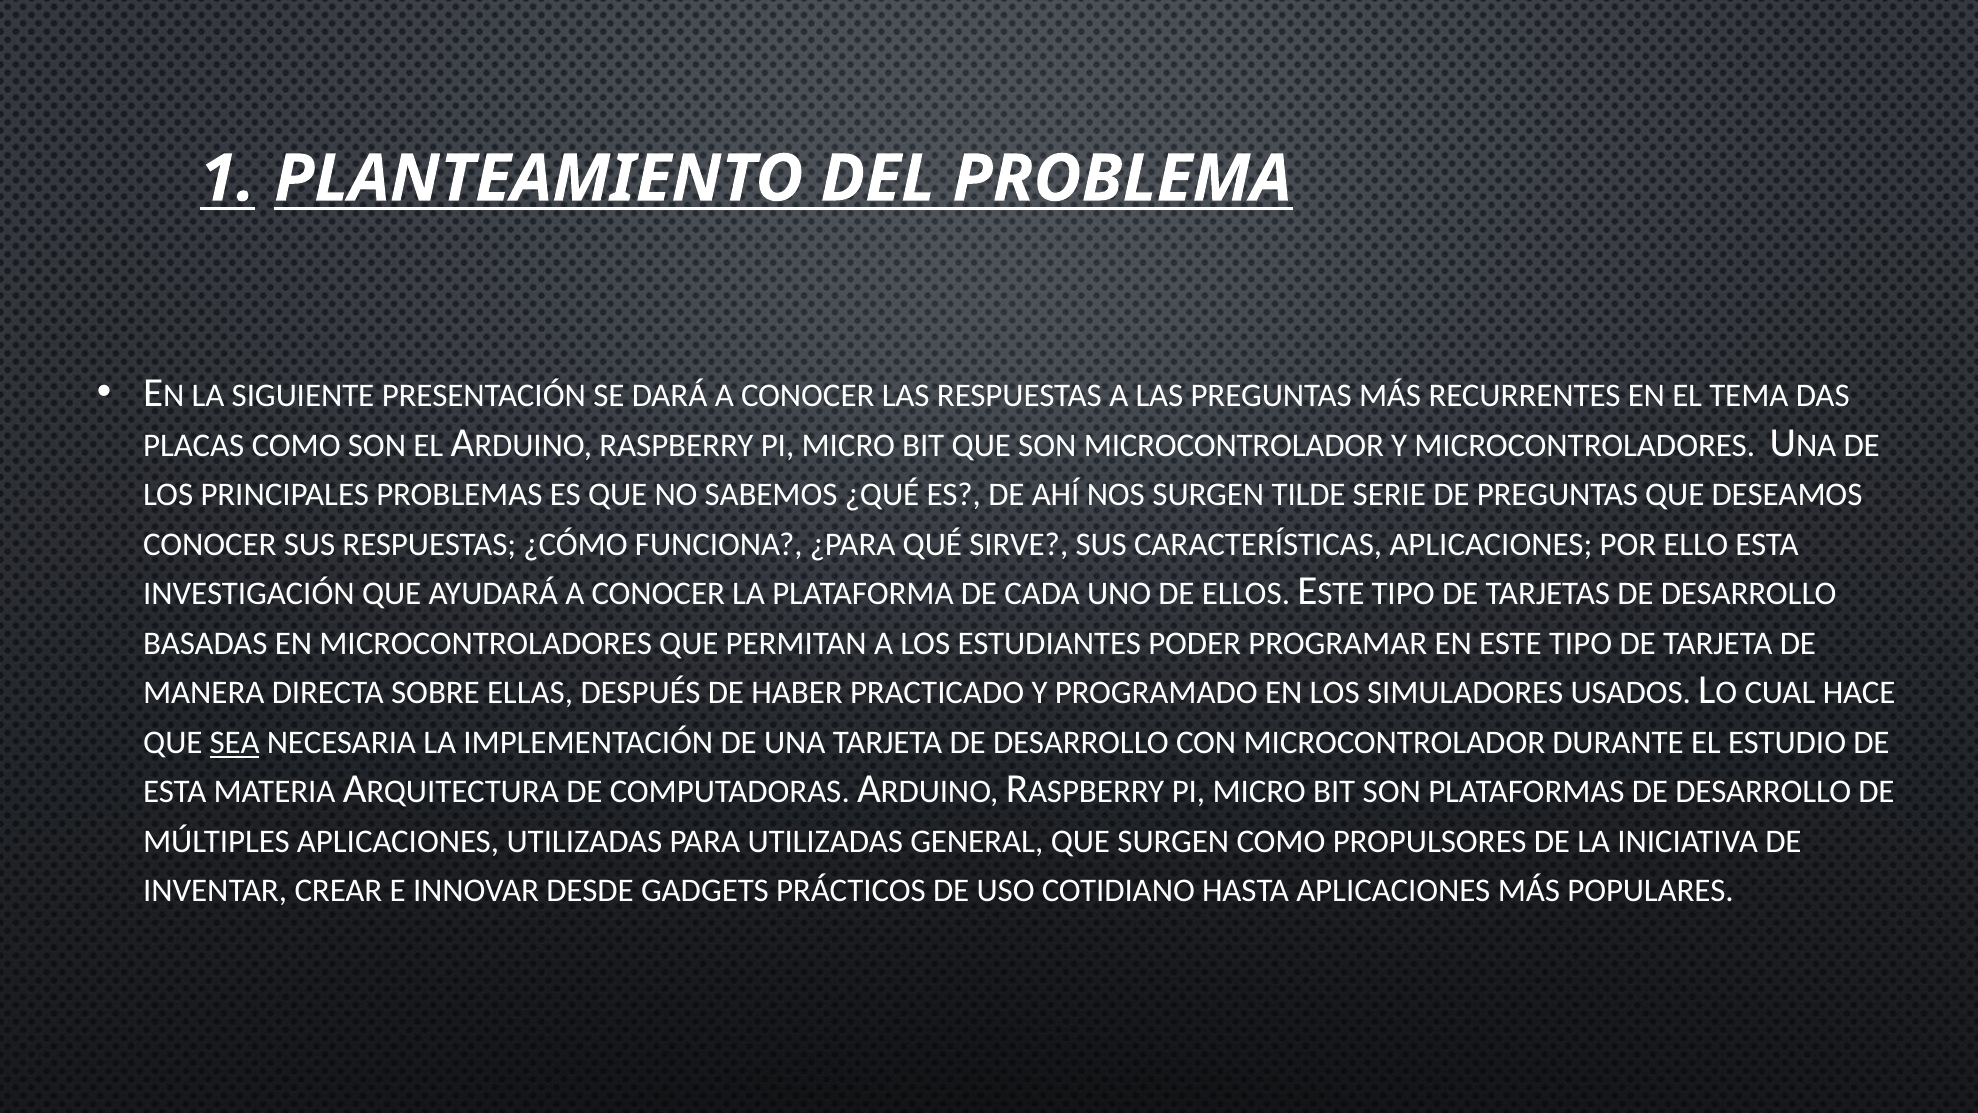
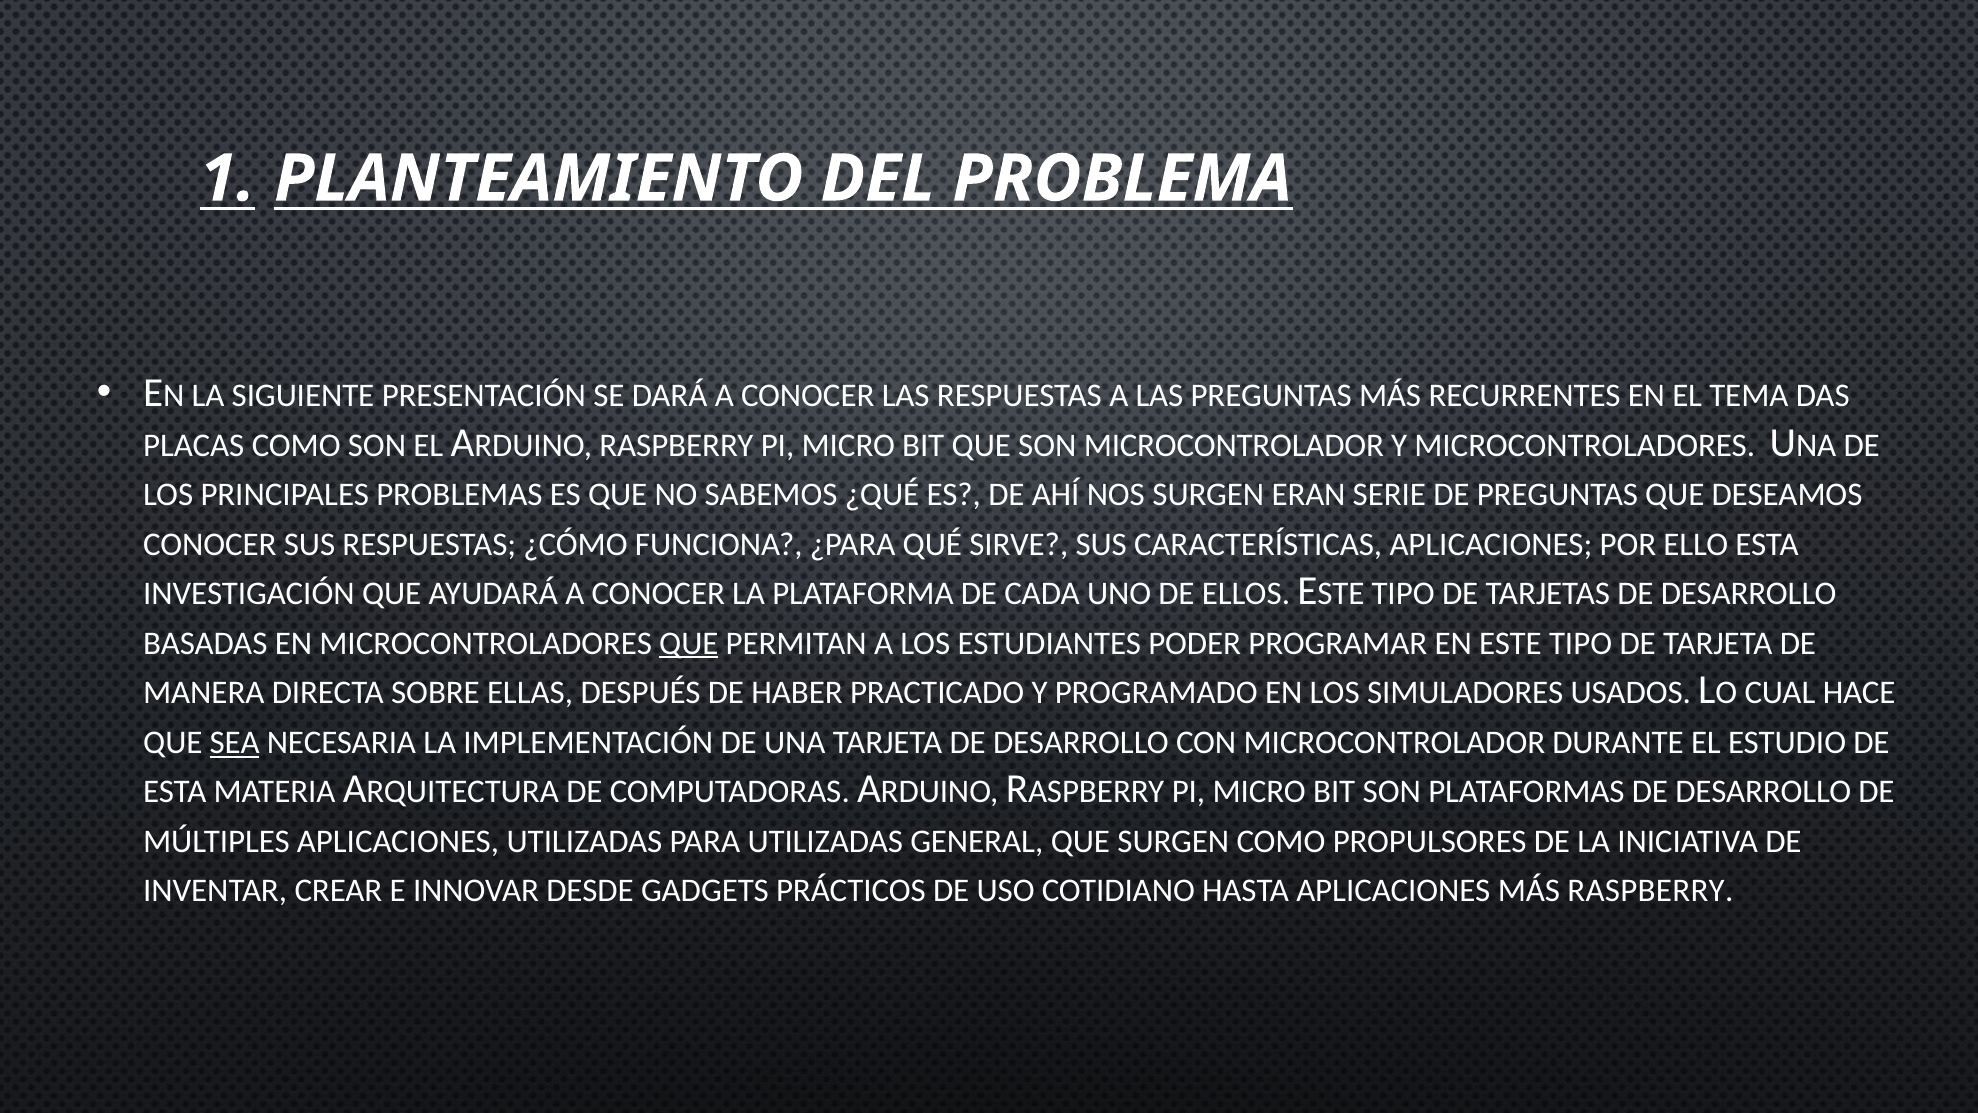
TILDE: TILDE -> ERAN
QUE at (689, 643) underline: none -> present
MÁS POPULARES: POPULARES -> RASPBERRY
